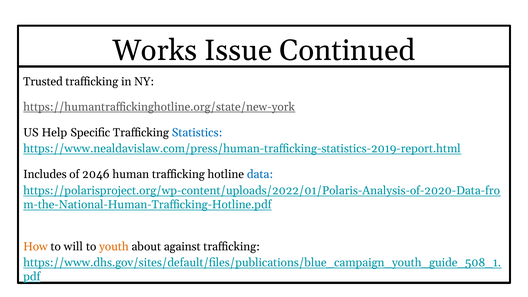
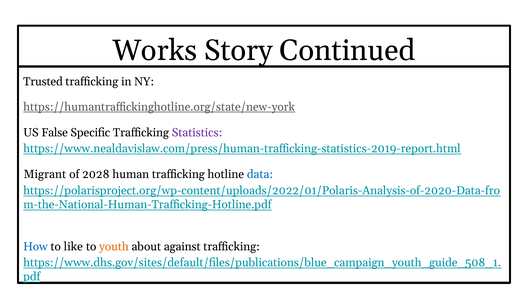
Issue: Issue -> Story
Help: Help -> False
Statistics colour: blue -> purple
Includes: Includes -> Migrant
2046: 2046 -> 2028
How colour: orange -> blue
will: will -> like
